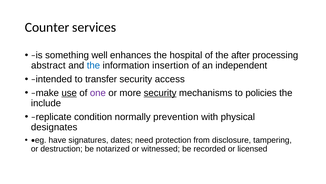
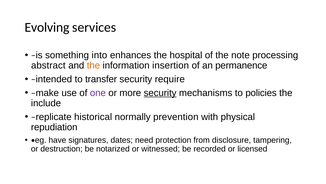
Counter: Counter -> Evolving
well: well -> into
after: after -> note
the at (93, 65) colour: blue -> orange
independent: independent -> permanence
access: access -> require
use underline: present -> none
condition: condition -> historical
designates: designates -> repudiation
